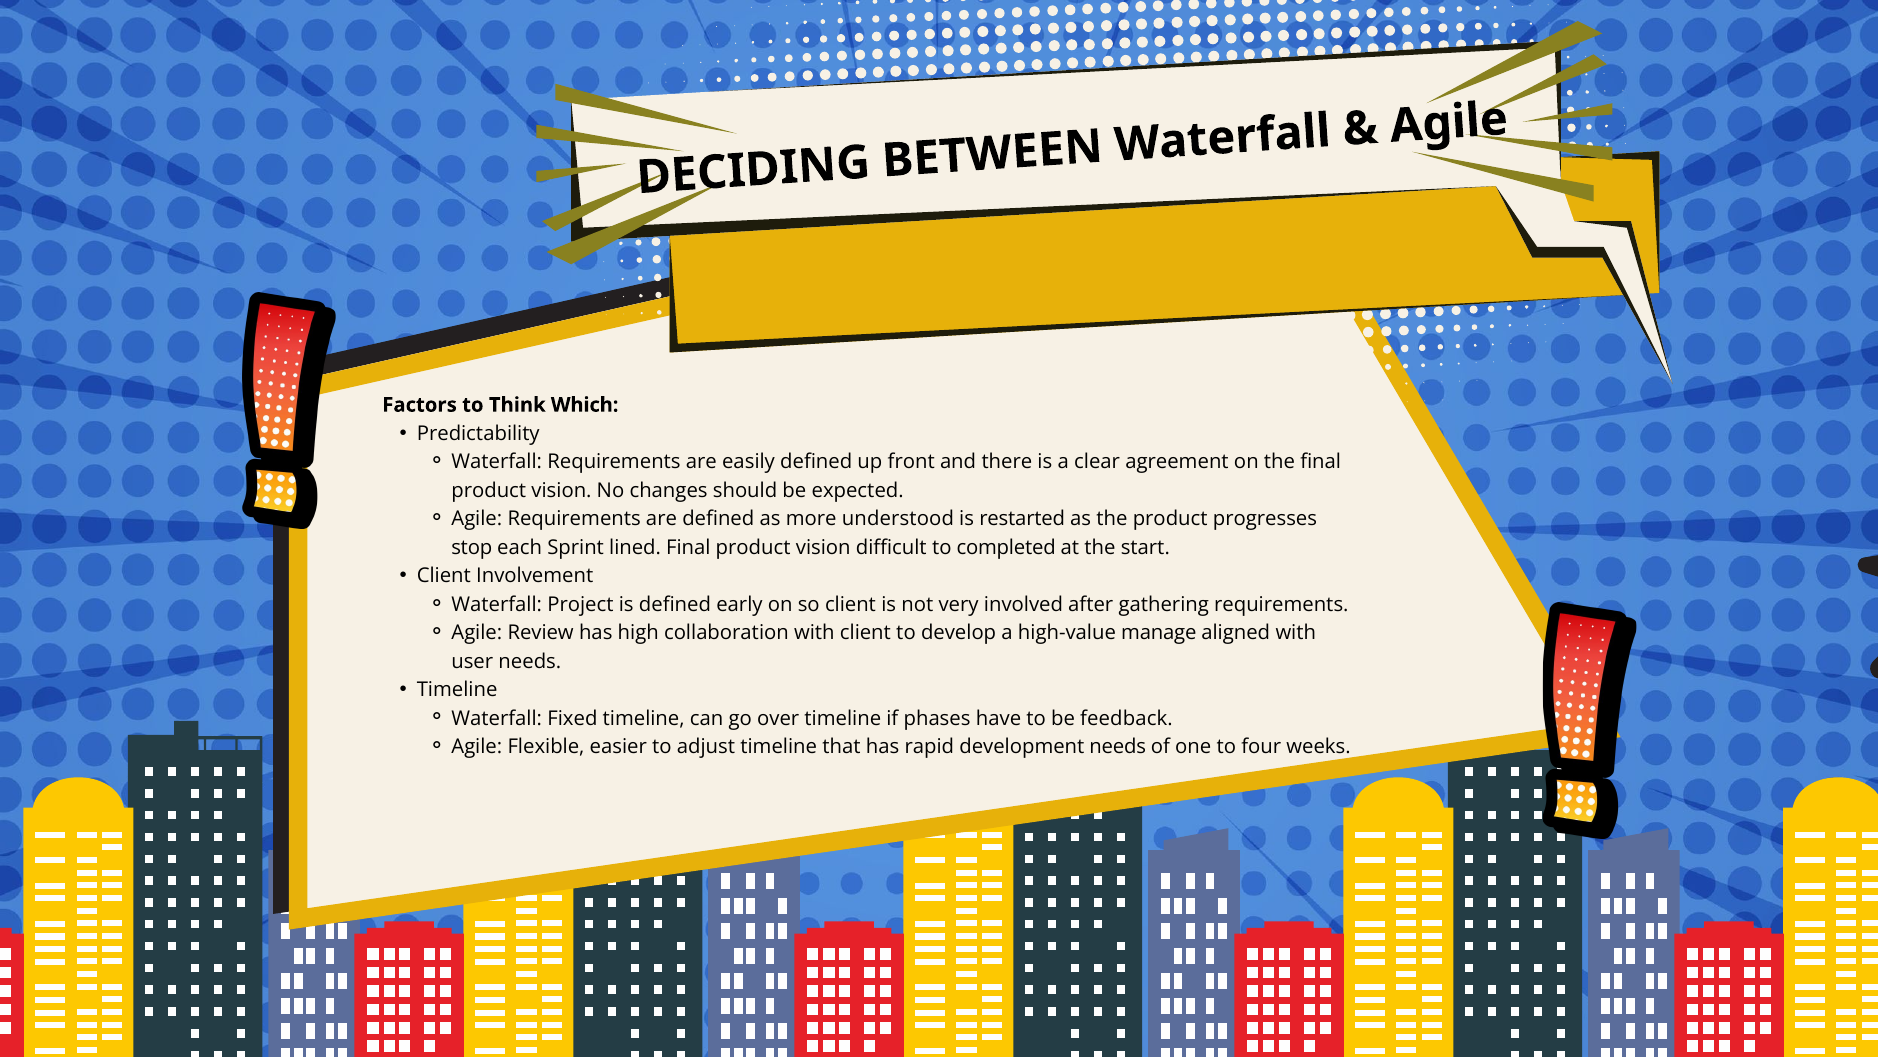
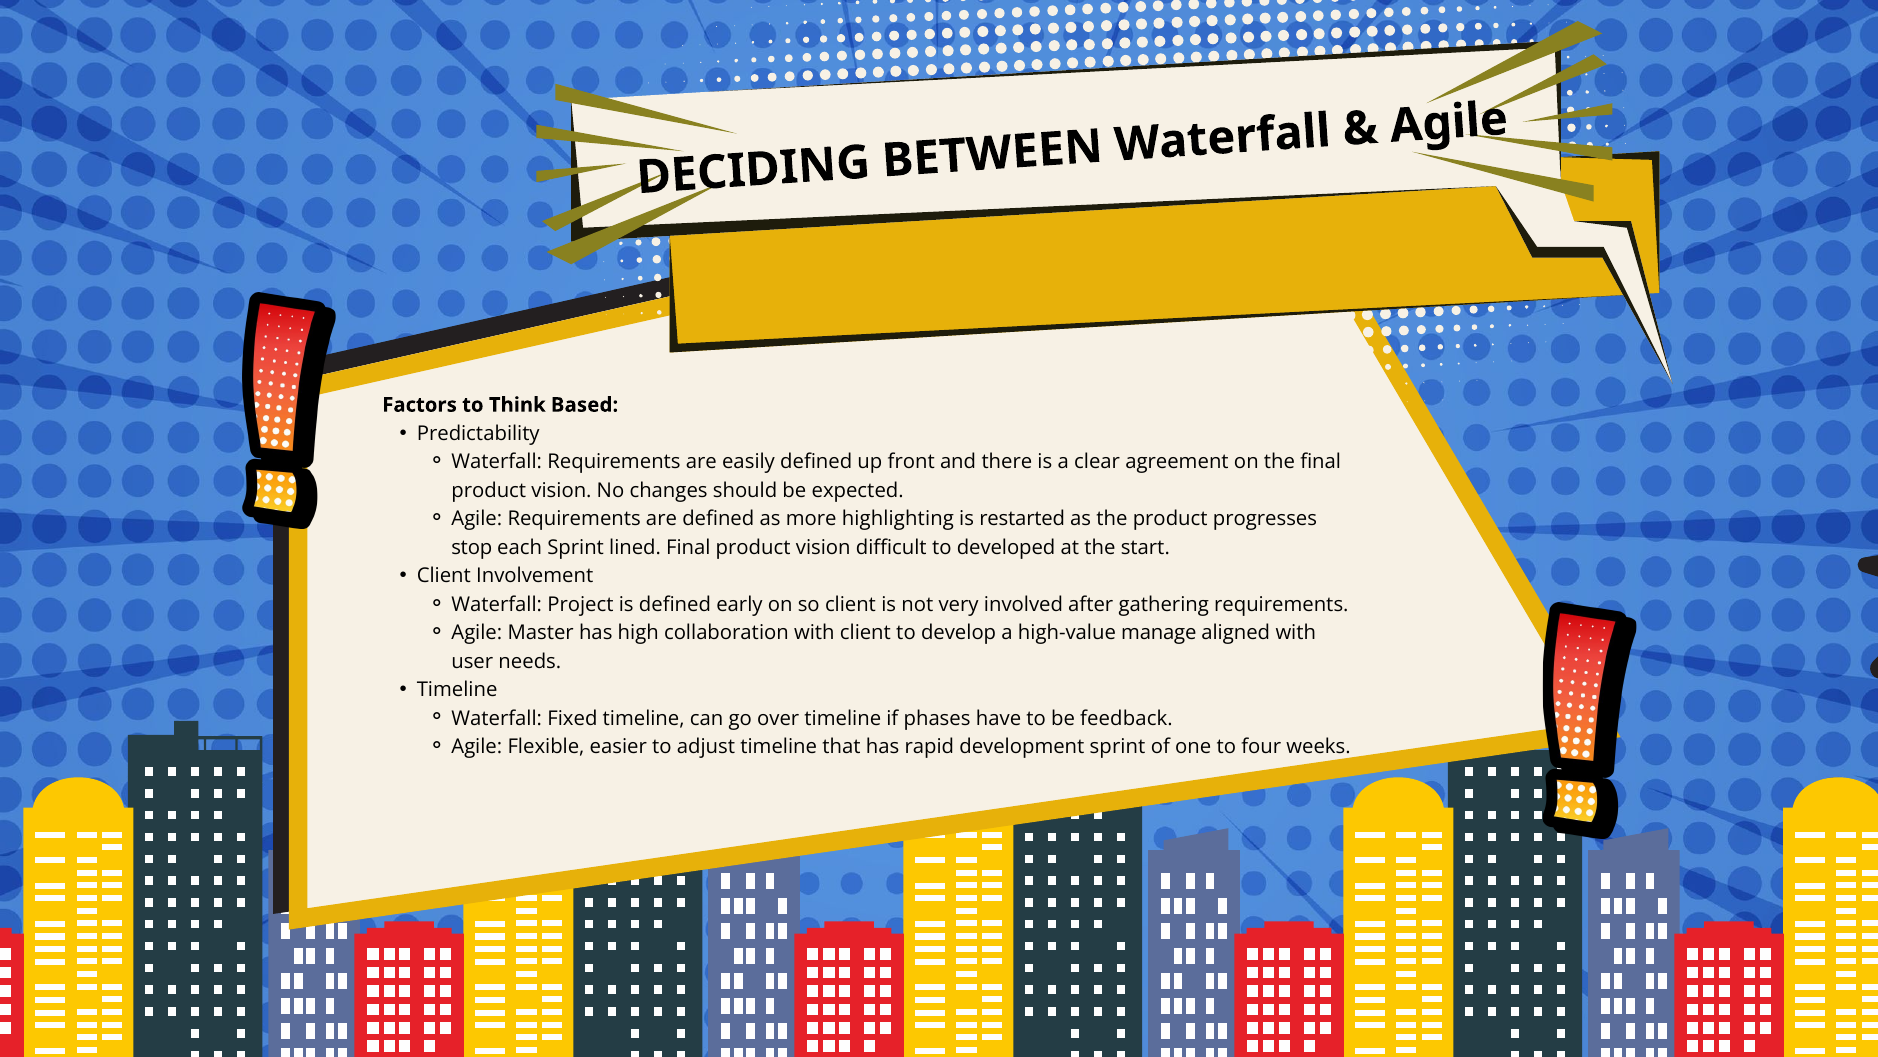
Which: Which -> Based
understood: understood -> highlighting
completed: completed -> developed
Review: Review -> Master
development needs: needs -> sprint
